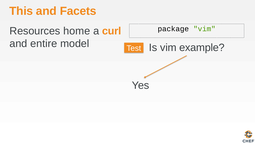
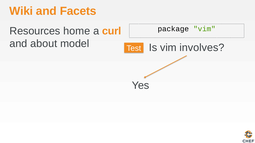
This: This -> Wiki
entire: entire -> about
example: example -> involves
